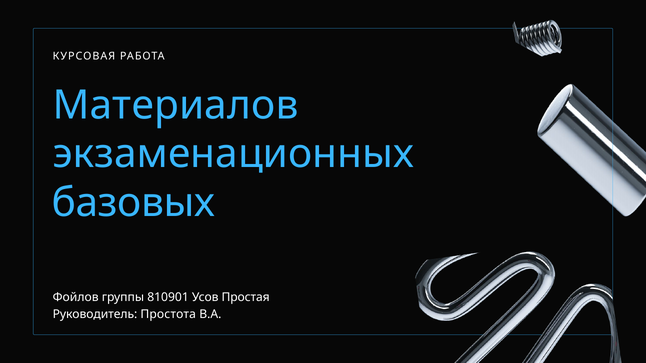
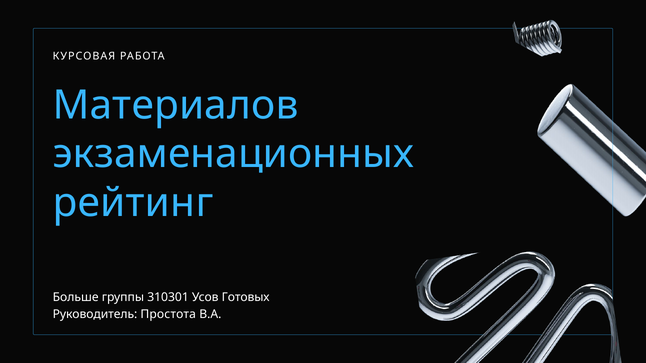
базовых: базовых -> рейтинг
Фойлов: Фойлов -> Больше
810901: 810901 -> 310301
Простая: Простая -> Готовых
